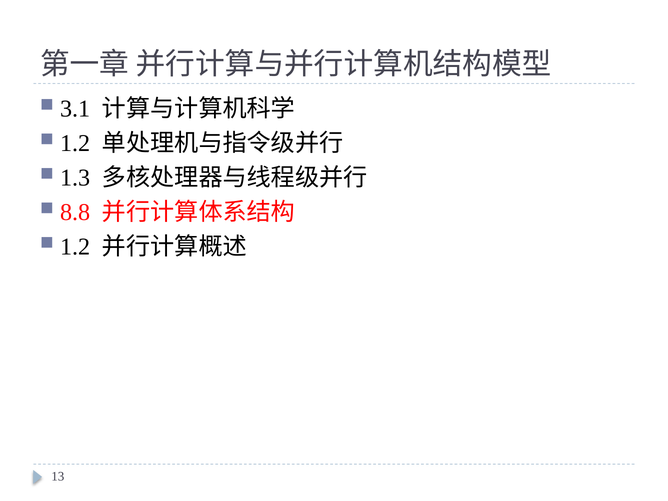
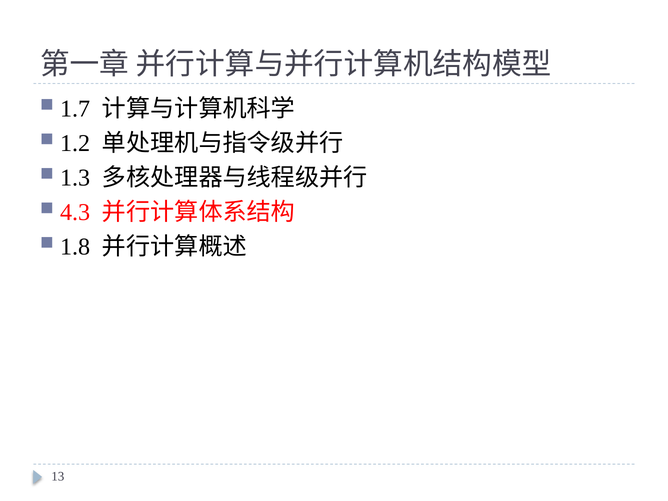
3.1: 3.1 -> 1.7
8.8: 8.8 -> 4.3
1.2 at (75, 247): 1.2 -> 1.8
